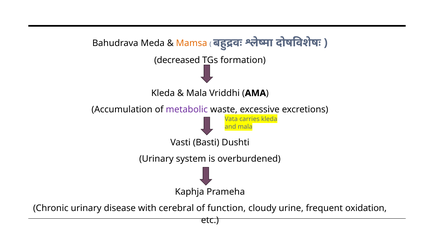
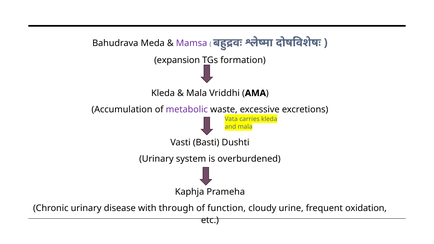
Mamsa colour: orange -> purple
decreased: decreased -> expansion
cerebral: cerebral -> through
